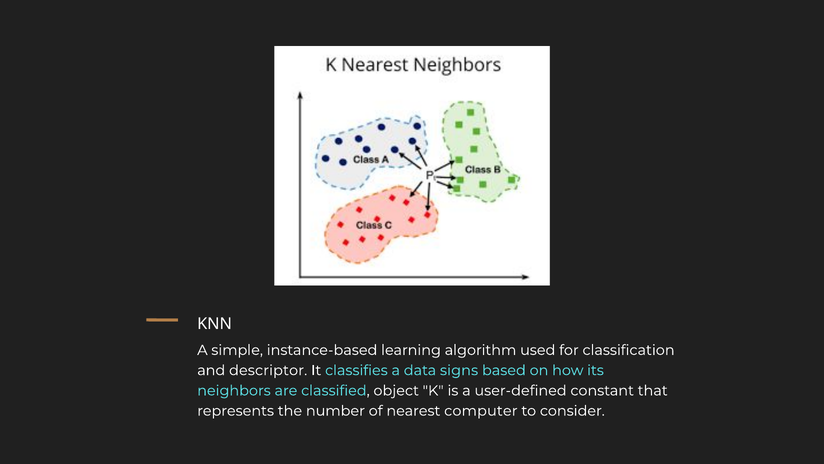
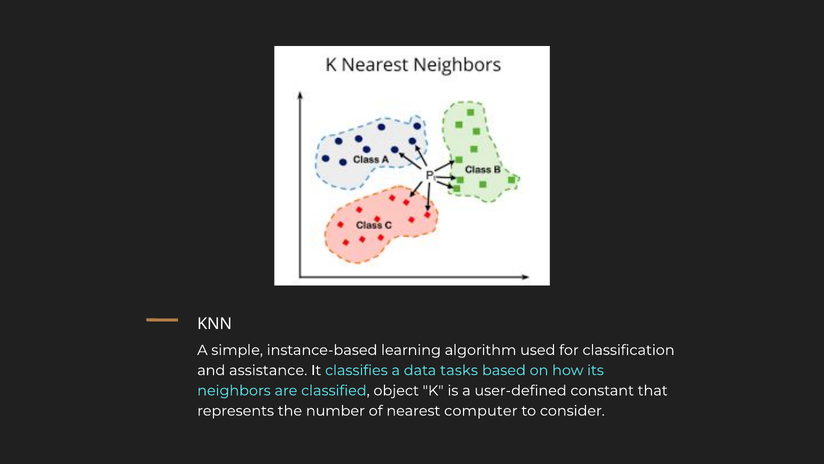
descriptor: descriptor -> assistance
signs: signs -> tasks
